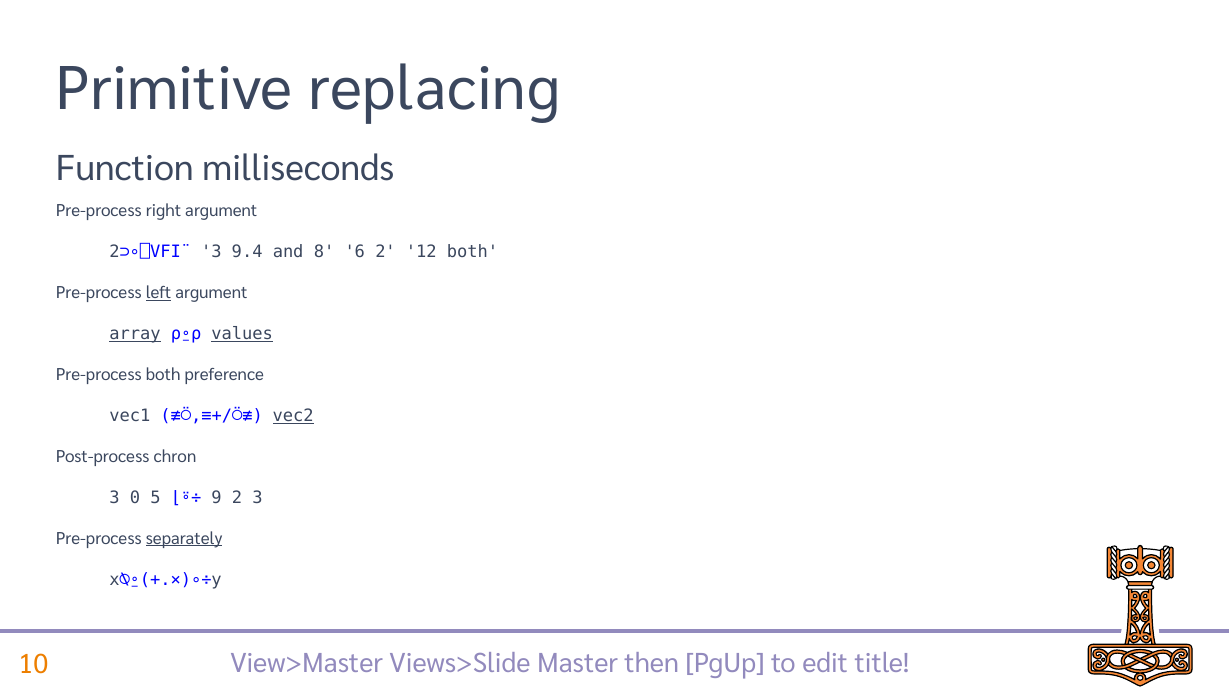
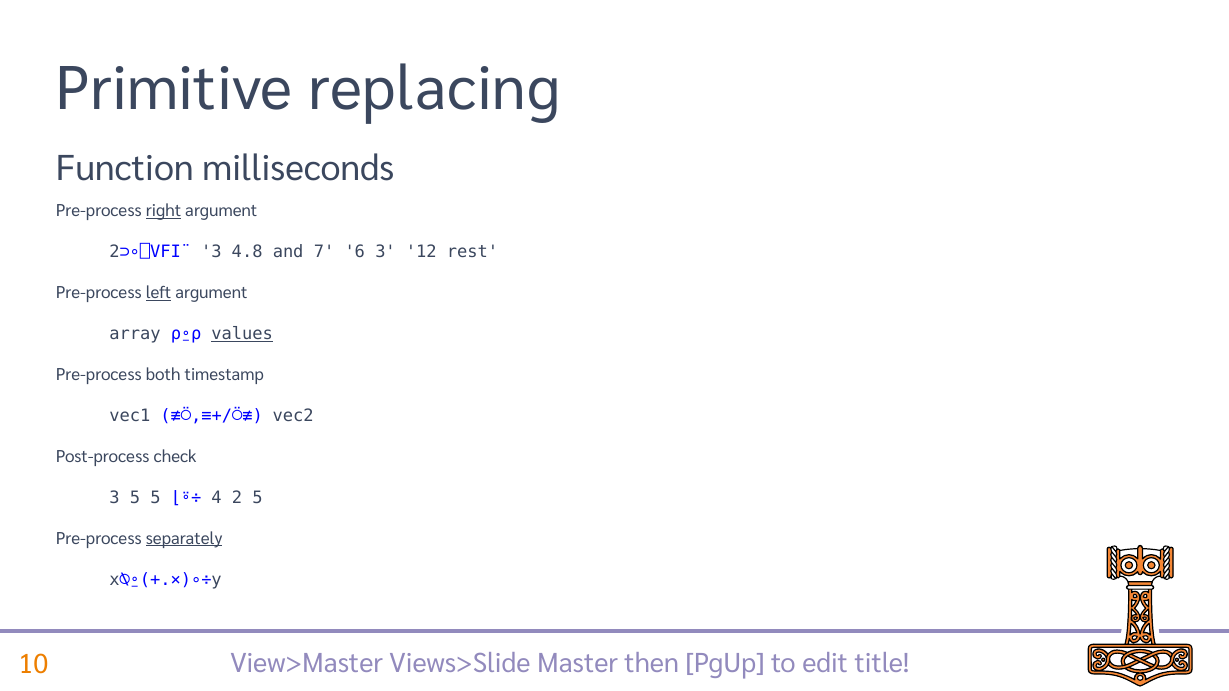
right underline: none -> present
9.4: 9.4 -> 4.8
8: 8 -> 7
6 2: 2 -> 3
12 both: both -> rest
array underline: present -> none
preference: preference -> timestamp
vec2 underline: present -> none
chron: chron -> check
3 0: 0 -> 5
9: 9 -> 4
2 3: 3 -> 5
